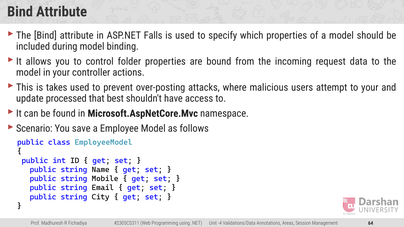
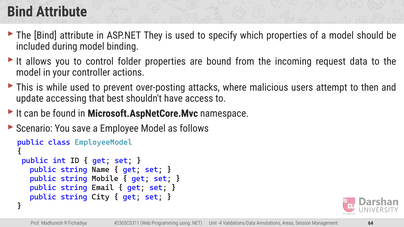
Falls: Falls -> They
takes: takes -> while
to your: your -> then
processed: processed -> accessing
